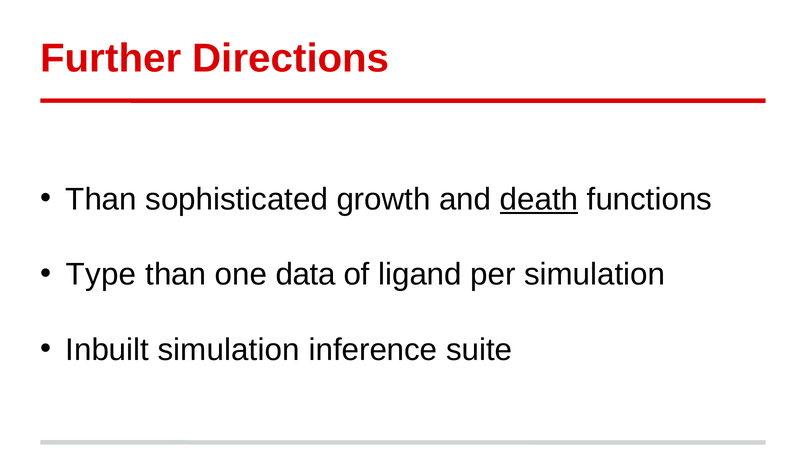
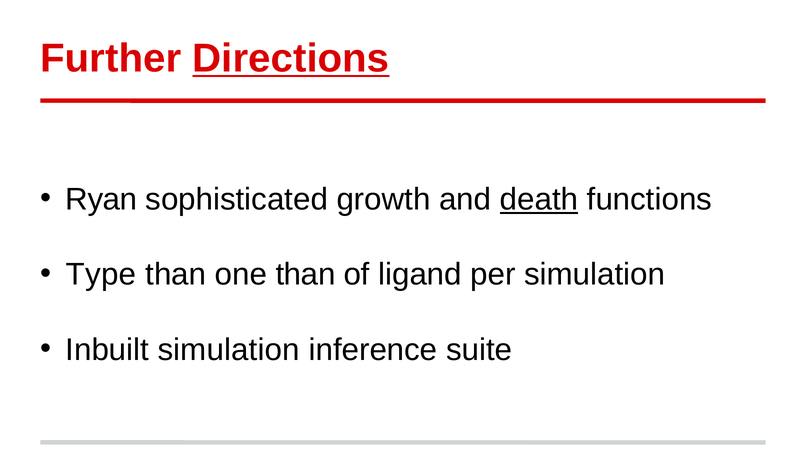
Directions underline: none -> present
Than at (101, 200): Than -> Ryan
one data: data -> than
